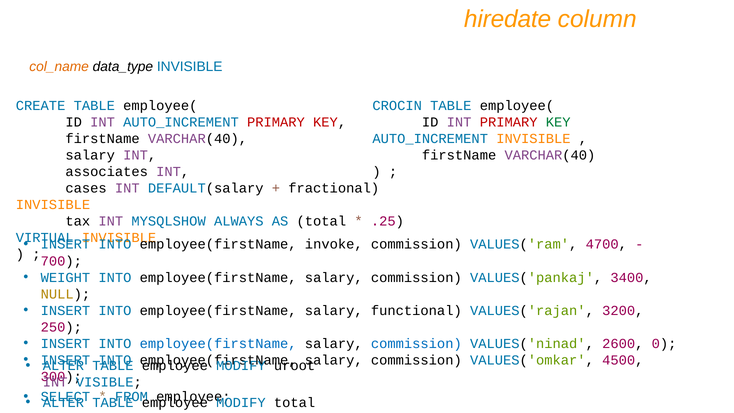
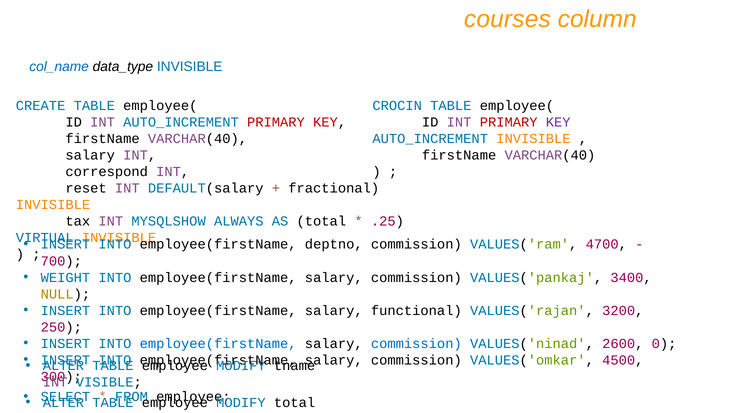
hiredate: hiredate -> courses
col_name colour: orange -> blue
KEY at (558, 122) colour: green -> purple
associates: associates -> correspond
cases: cases -> reset
invoke: invoke -> deptno
uroot: uroot -> tname
